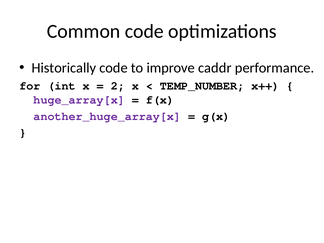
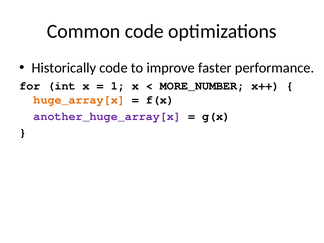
caddr: caddr -> faster
2: 2 -> 1
TEMP_NUMBER: TEMP_NUMBER -> MORE_NUMBER
huge_array[x colour: purple -> orange
